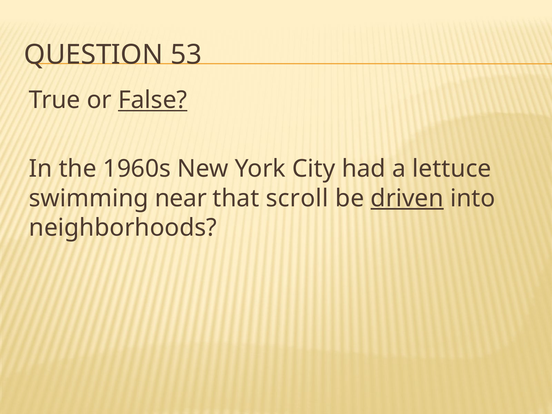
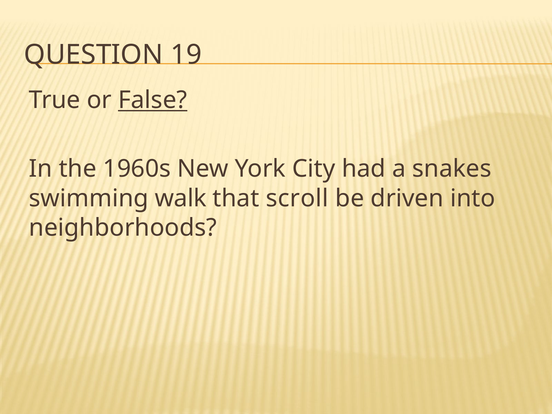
53: 53 -> 19
lettuce: lettuce -> snakes
near: near -> walk
driven underline: present -> none
